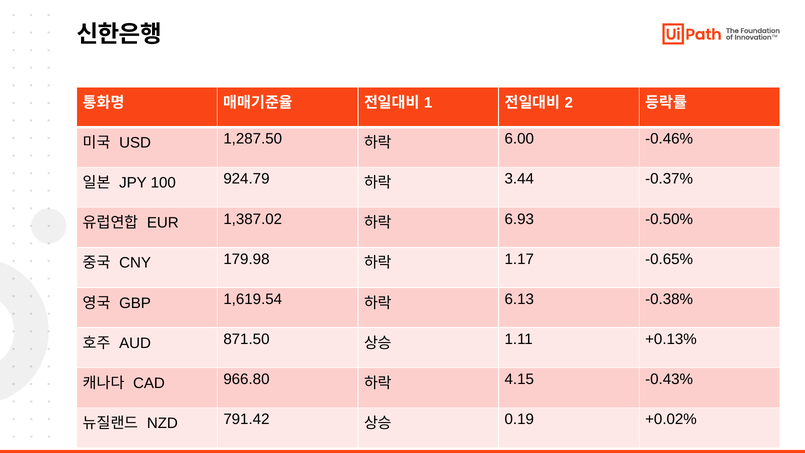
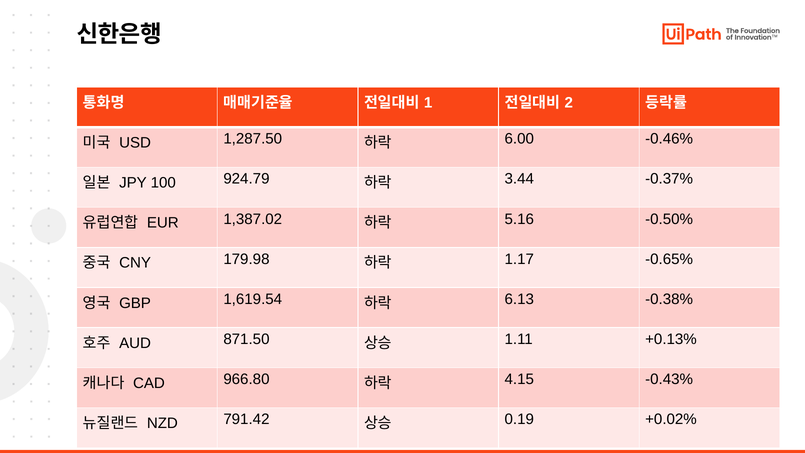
6.93: 6.93 -> 5.16
